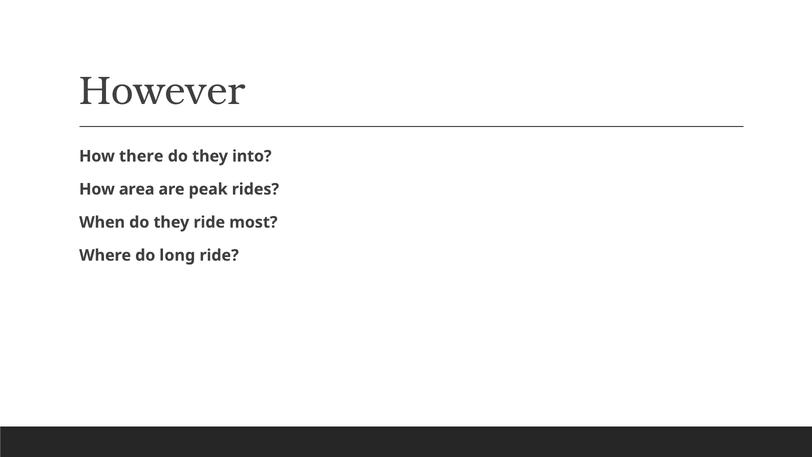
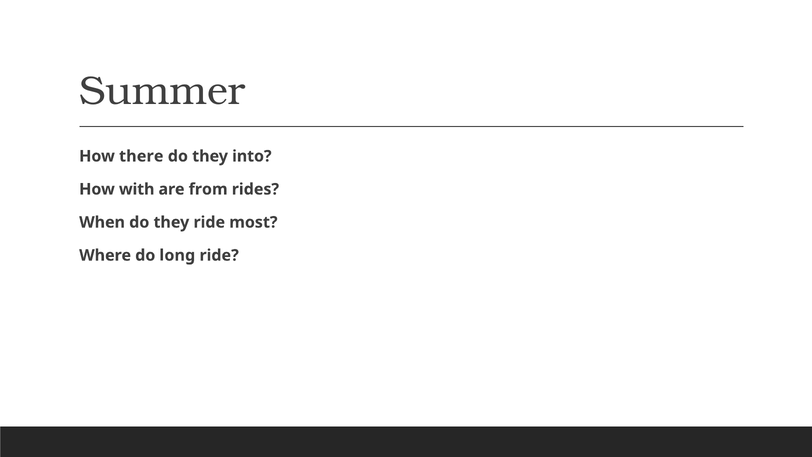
However: However -> Summer
area: area -> with
peak: peak -> from
